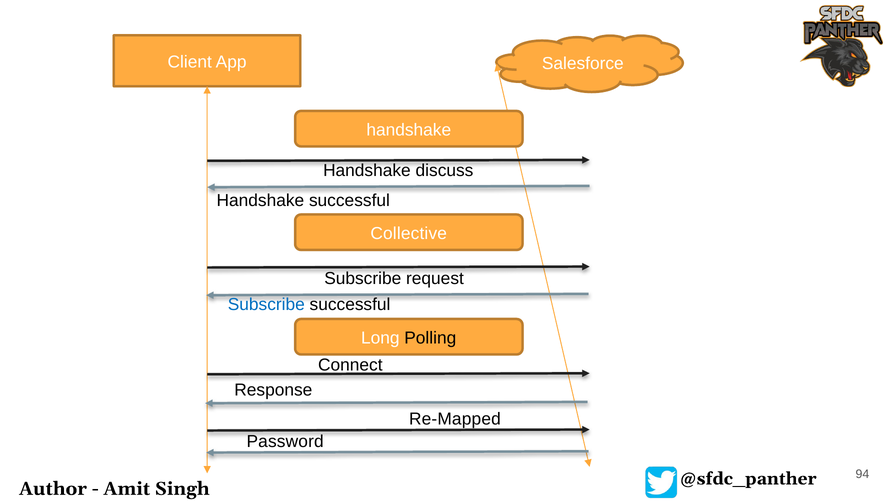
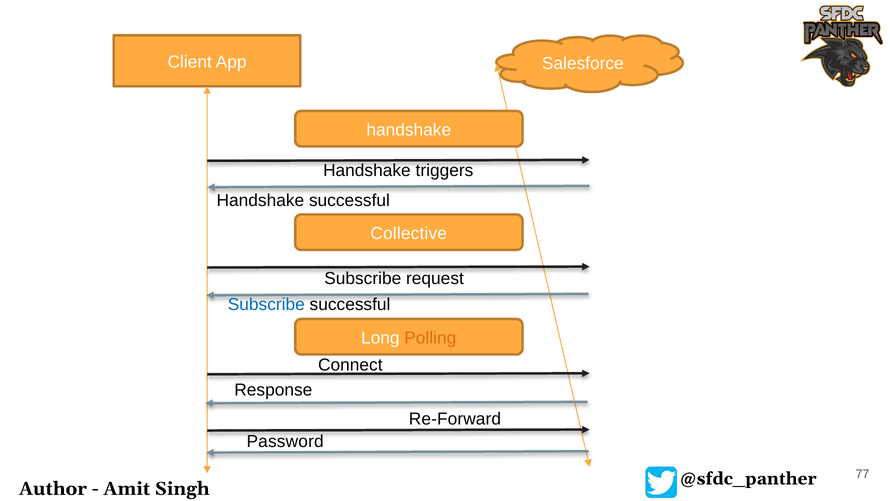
discuss: discuss -> triggers
Polling colour: black -> orange
Re-Mapped: Re-Mapped -> Re-Forward
94: 94 -> 77
